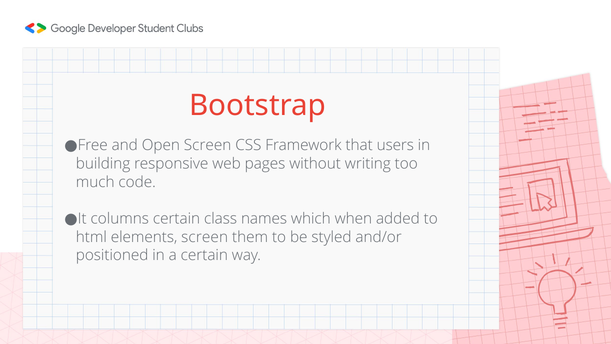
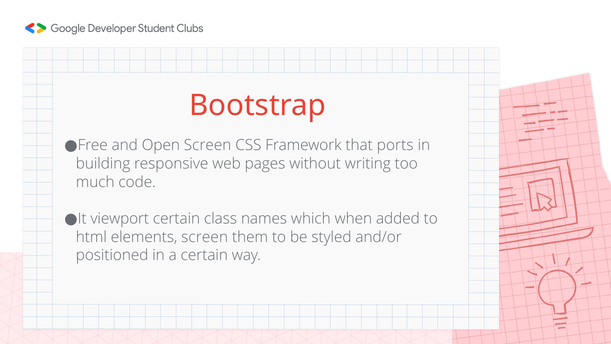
users: users -> ports
columns: columns -> viewport
